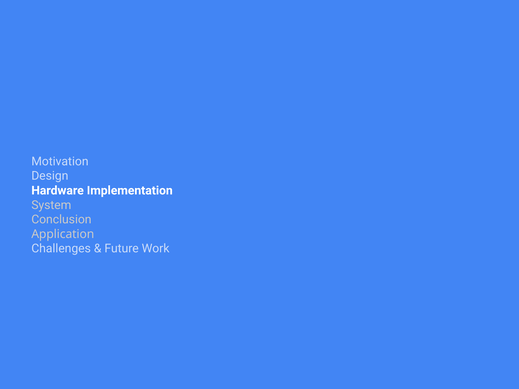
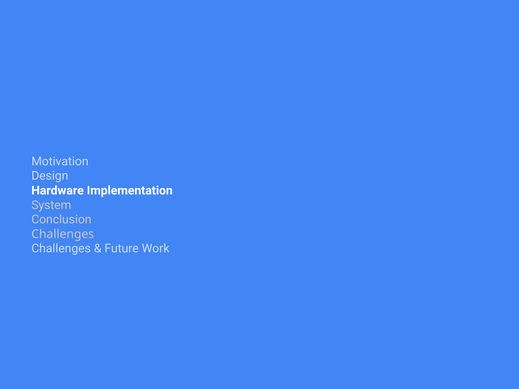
Application at (63, 234): Application -> Challenges
